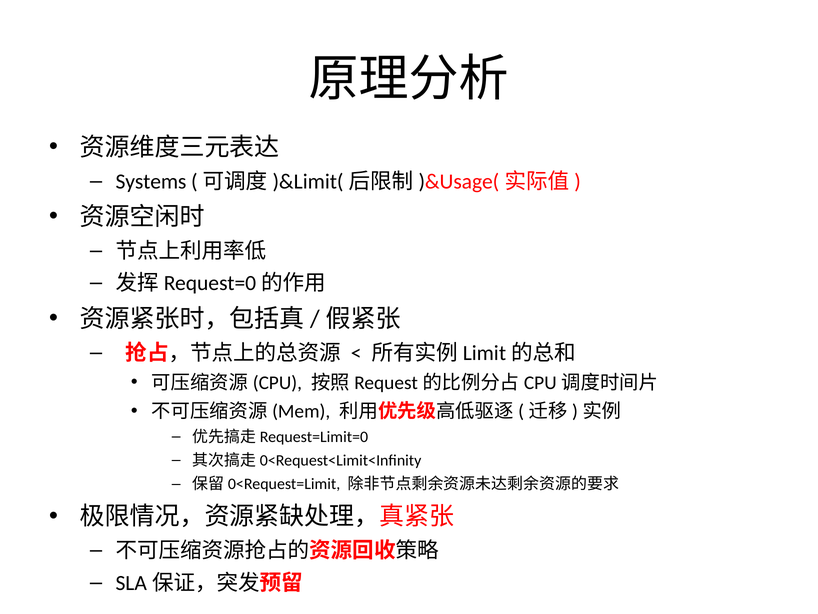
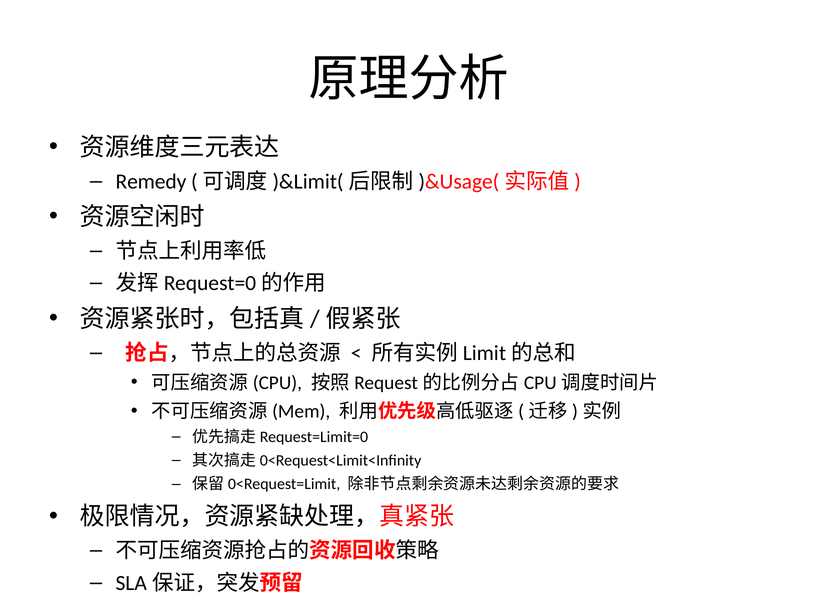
Systems: Systems -> Remedy
